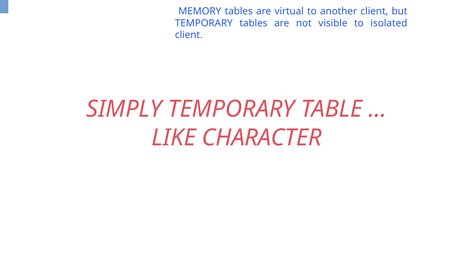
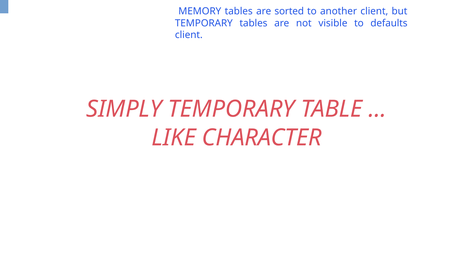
virtual: virtual -> sorted
isolated: isolated -> defaults
